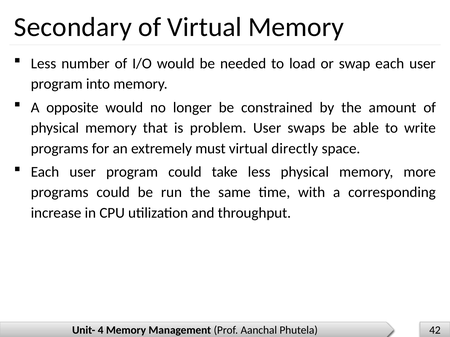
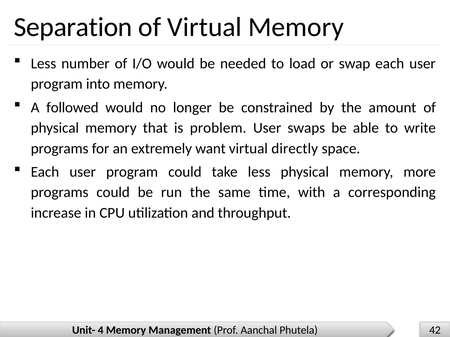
Secondary: Secondary -> Separation
opposite: opposite -> followed
must: must -> want
